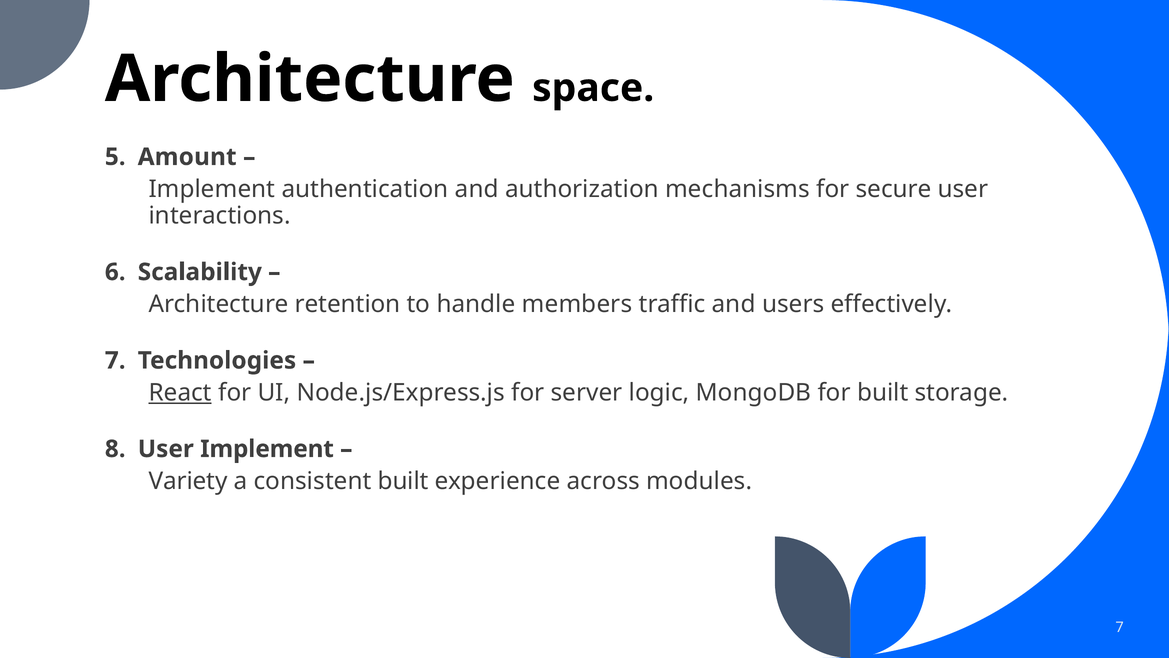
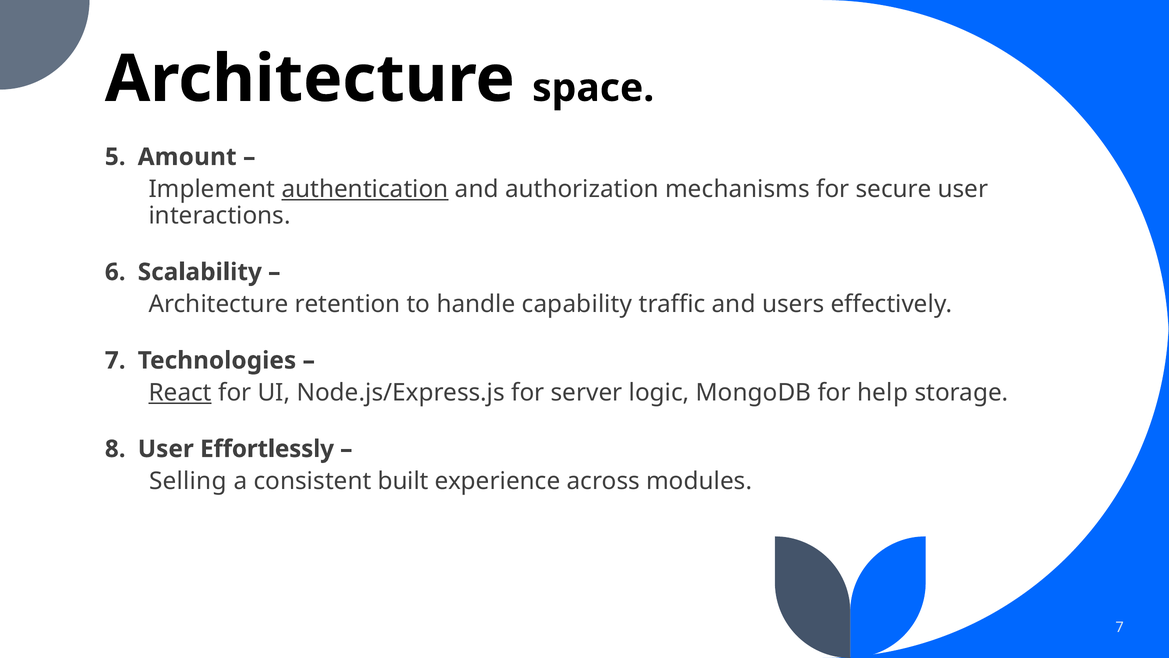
authentication underline: none -> present
members: members -> capability
for built: built -> help
User Implement: Implement -> Effortlessly
Variety: Variety -> Selling
